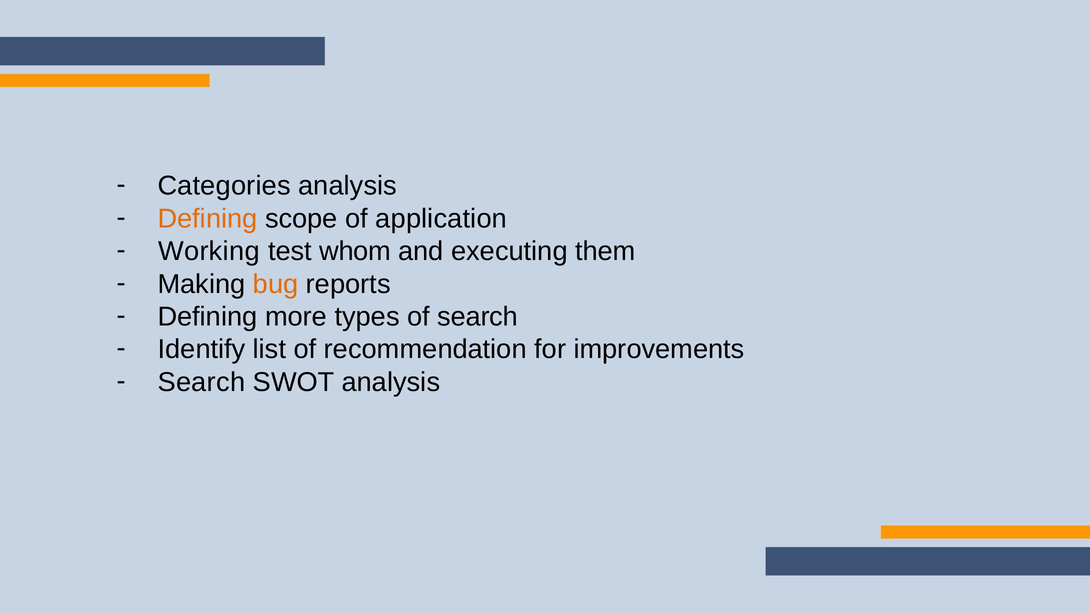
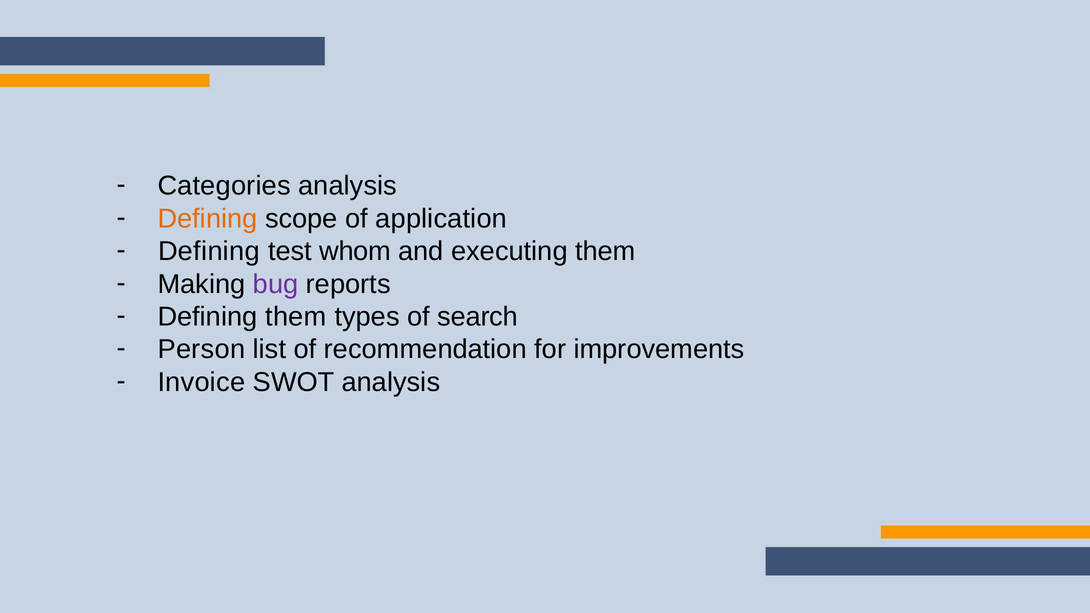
Working at (209, 251): Working -> Defining
bug colour: orange -> purple
Defining more: more -> them
Identify: Identify -> Person
Search at (201, 382): Search -> Invoice
